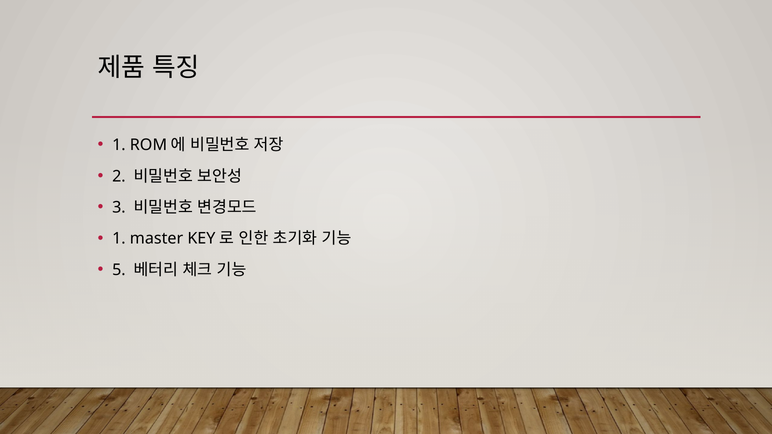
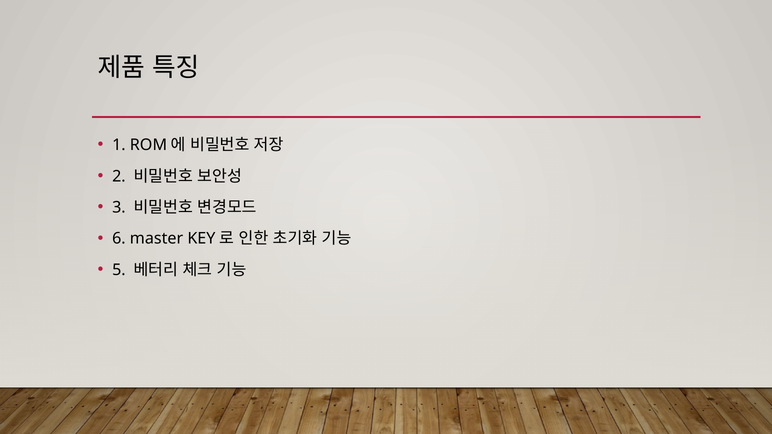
1 at (119, 239): 1 -> 6
